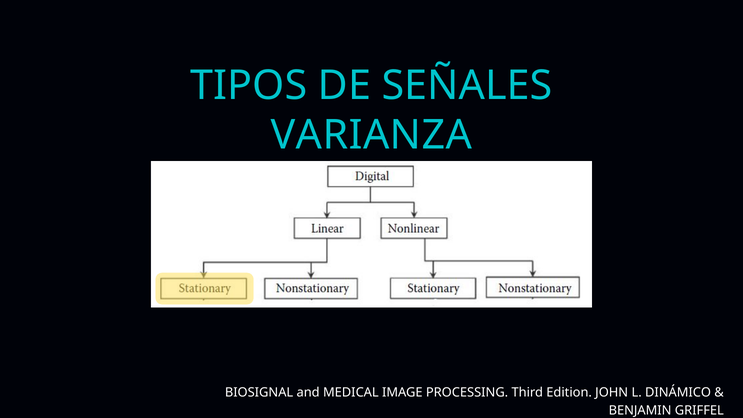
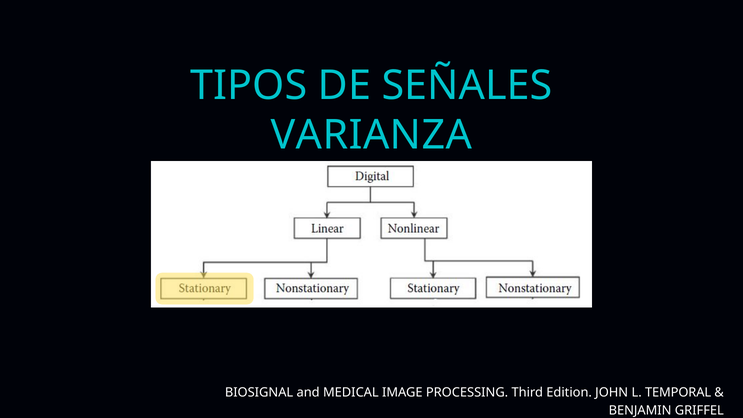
DINÁMICO: DINÁMICO -> TEMPORAL
